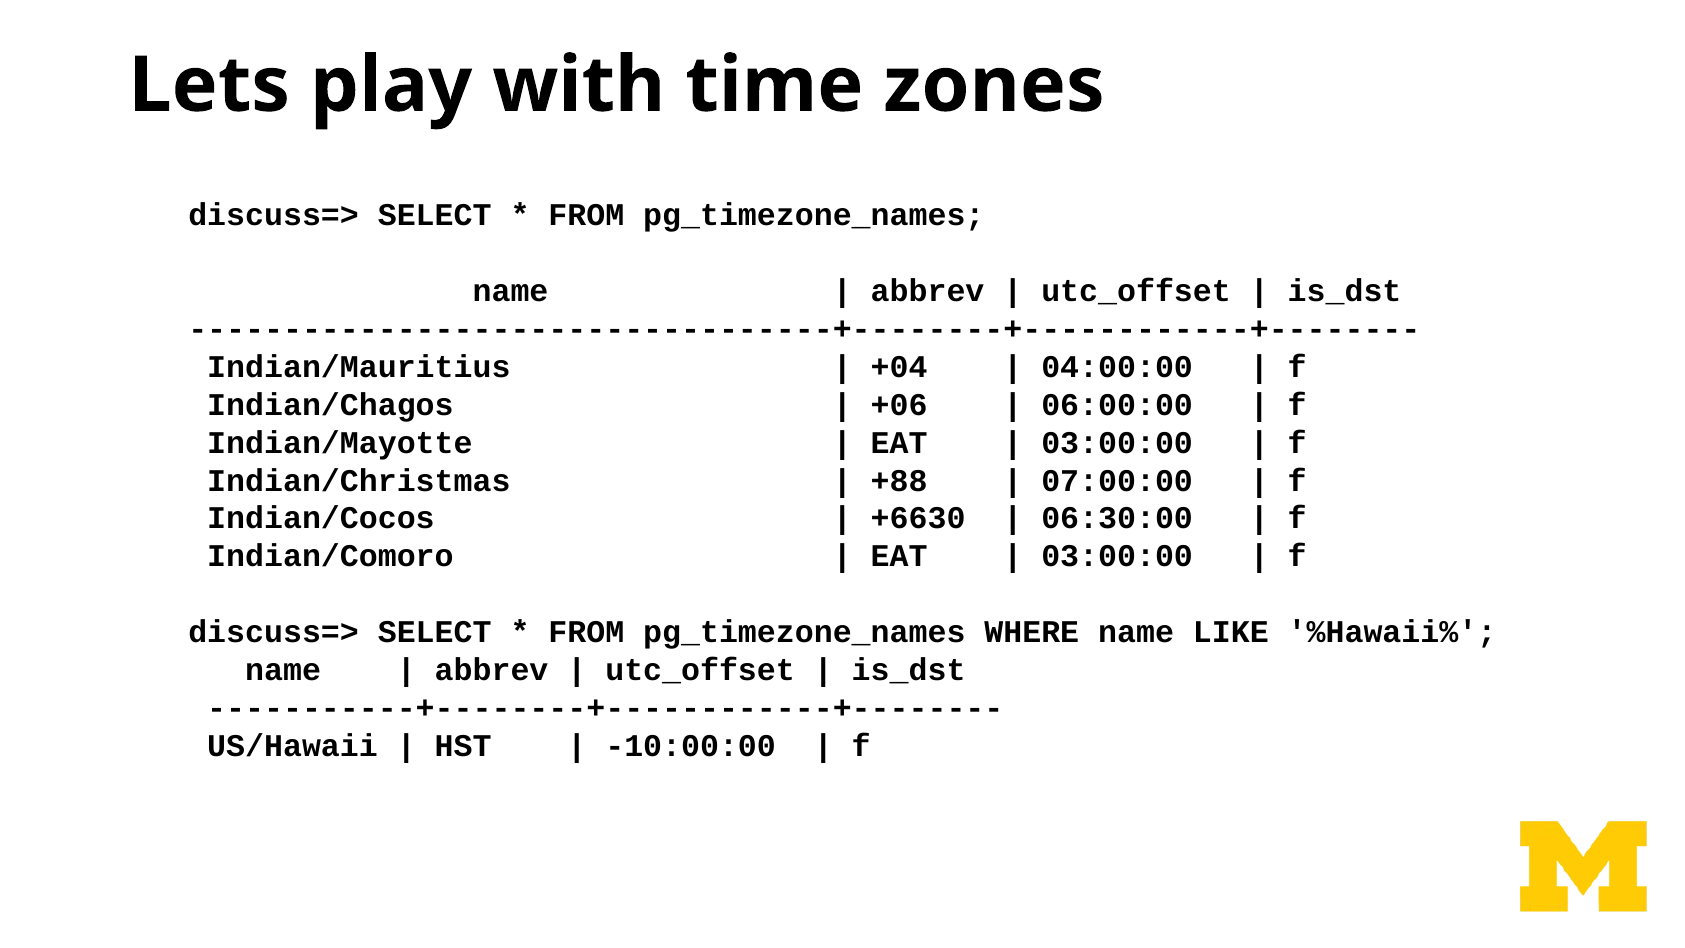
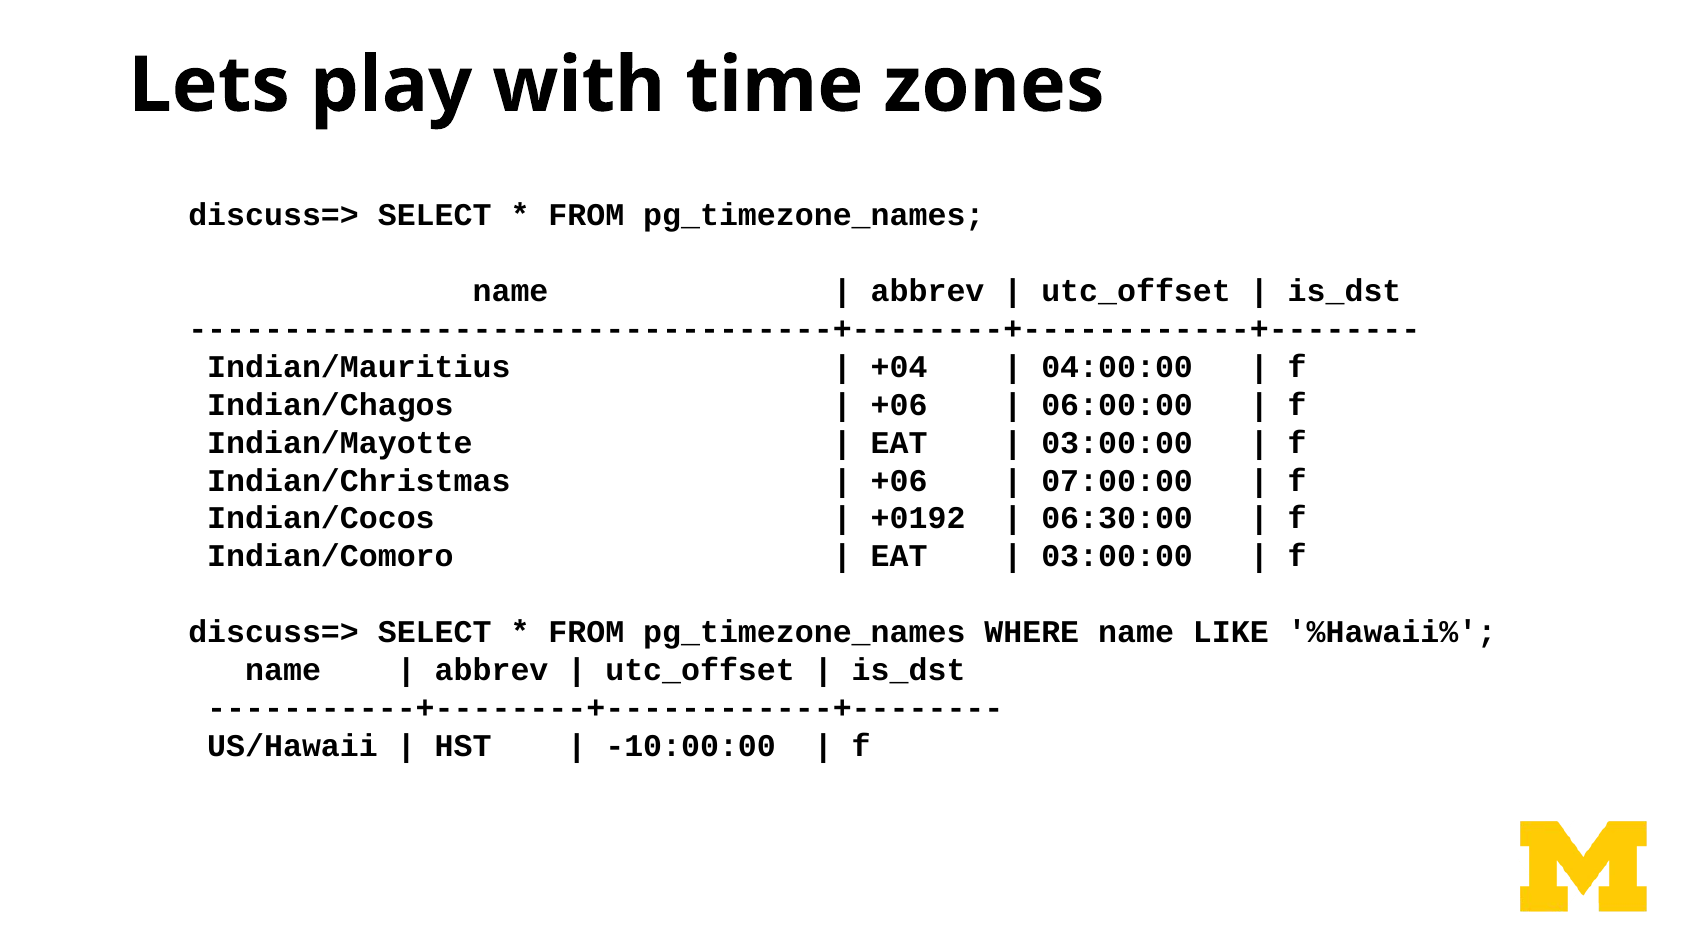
+88 at (899, 481): +88 -> +06
+6630: +6630 -> +0192
